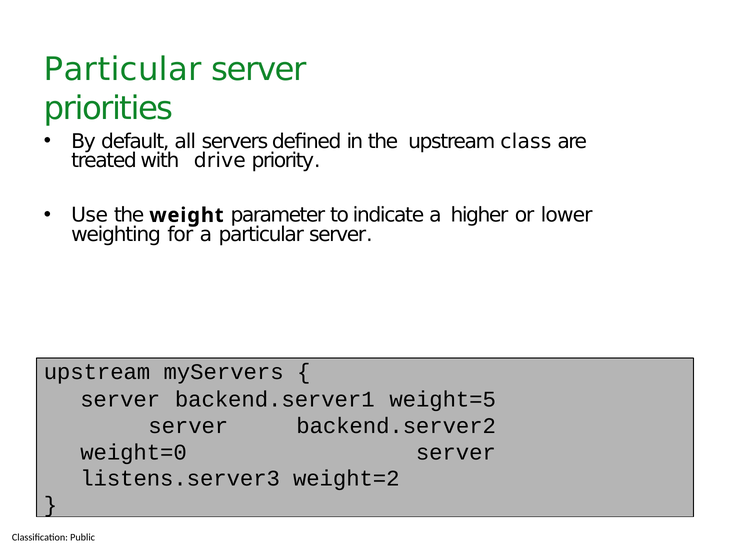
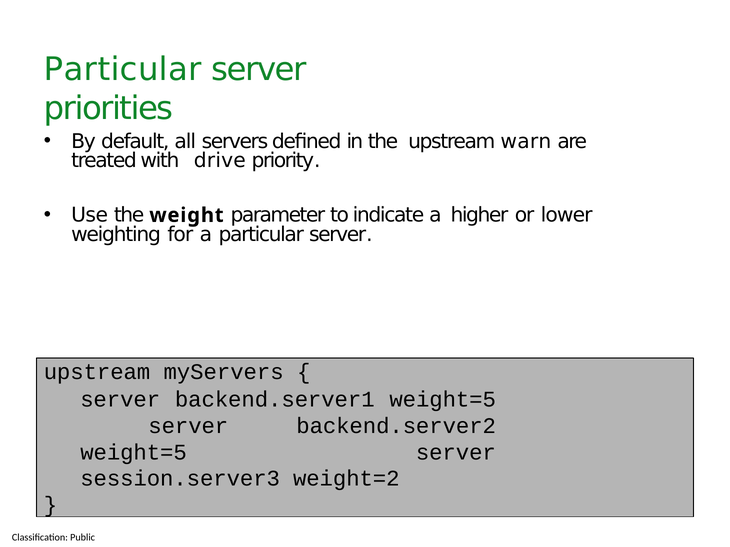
class: class -> warn
weight=0 at (134, 453): weight=0 -> weight=5
listens.server3: listens.server3 -> session.server3
